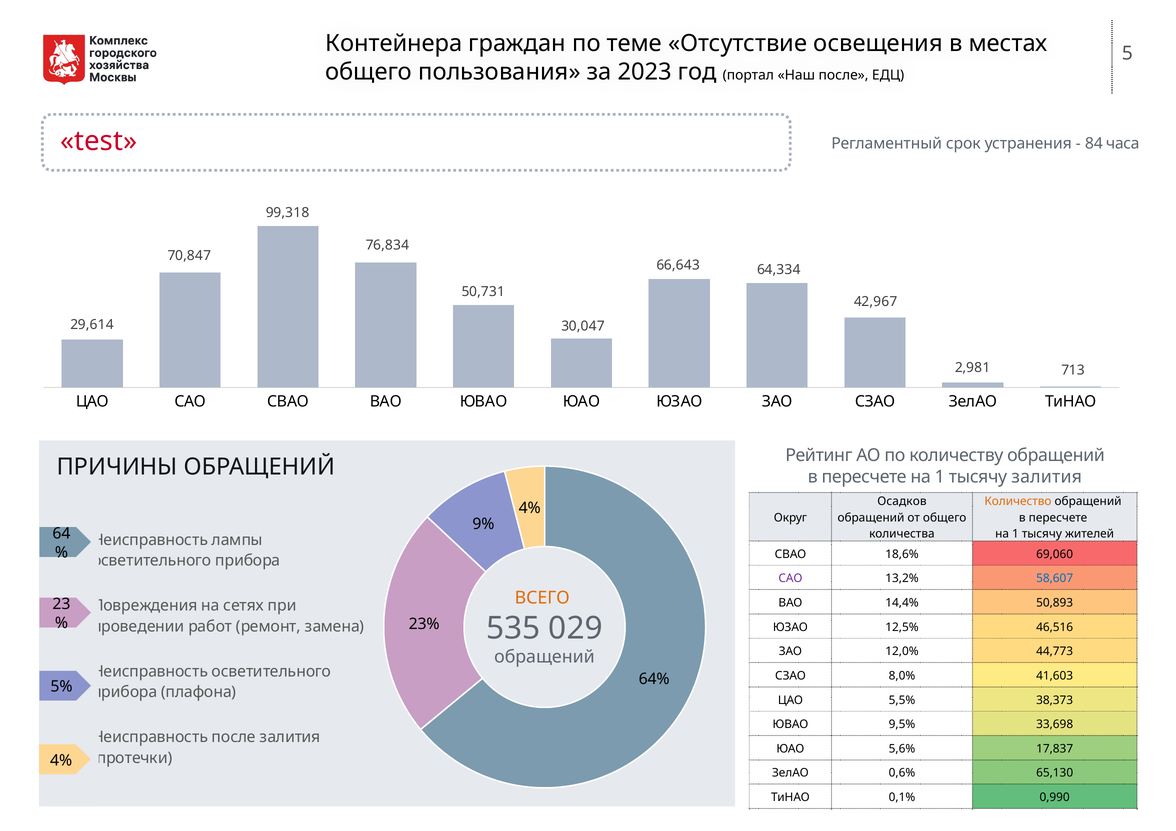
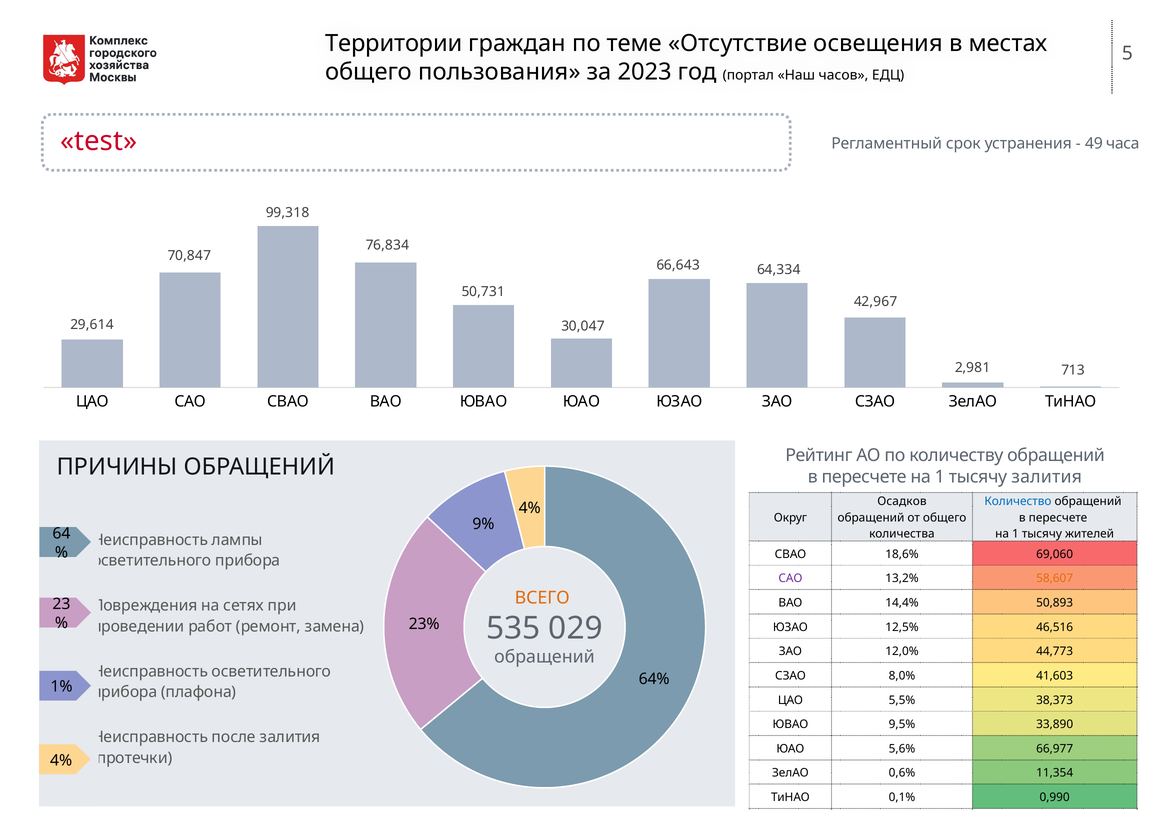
Контейнера: Контейнера -> Территории
Наш после: после -> часов
84: 84 -> 49
Количество colour: orange -> blue
58,607 colour: blue -> orange
5%: 5% -> 1%
33,698: 33,698 -> 33,890
17,837: 17,837 -> 66,977
65,130: 65,130 -> 11,354
